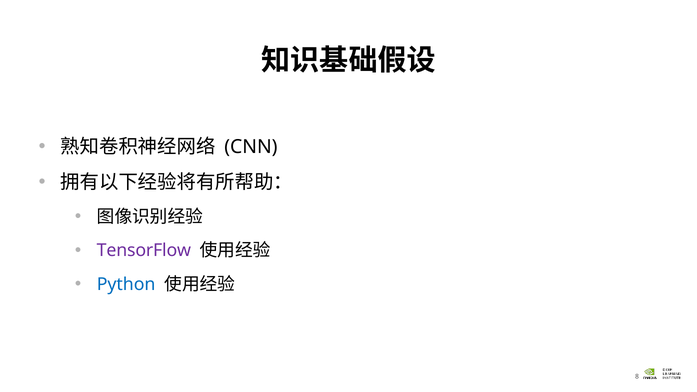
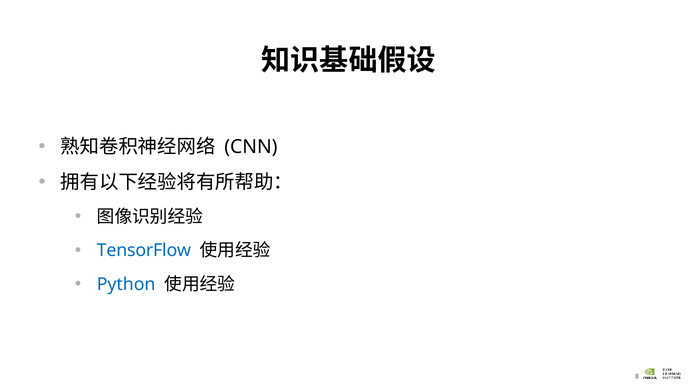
TensorFlow colour: purple -> blue
